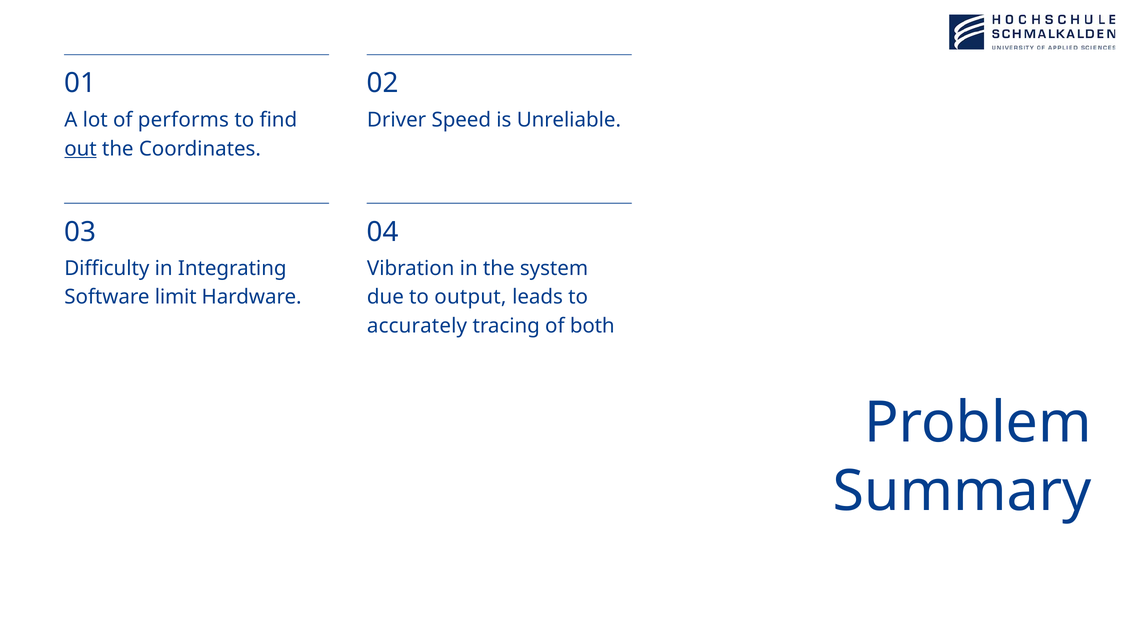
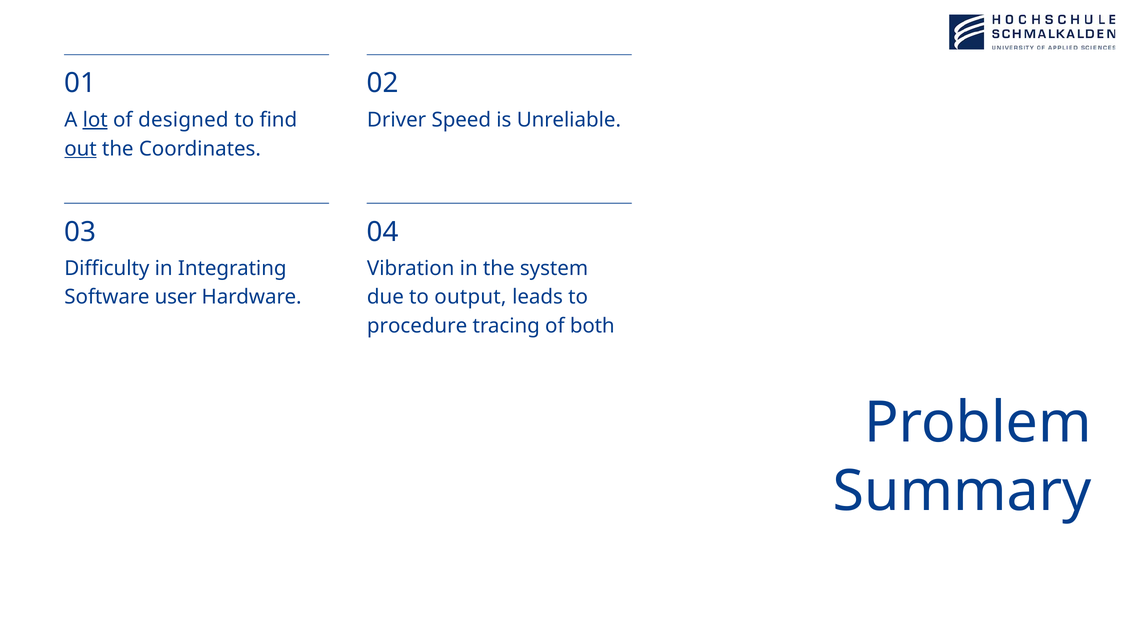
lot underline: none -> present
performs: performs -> designed
limit: limit -> user
accurately: accurately -> procedure
